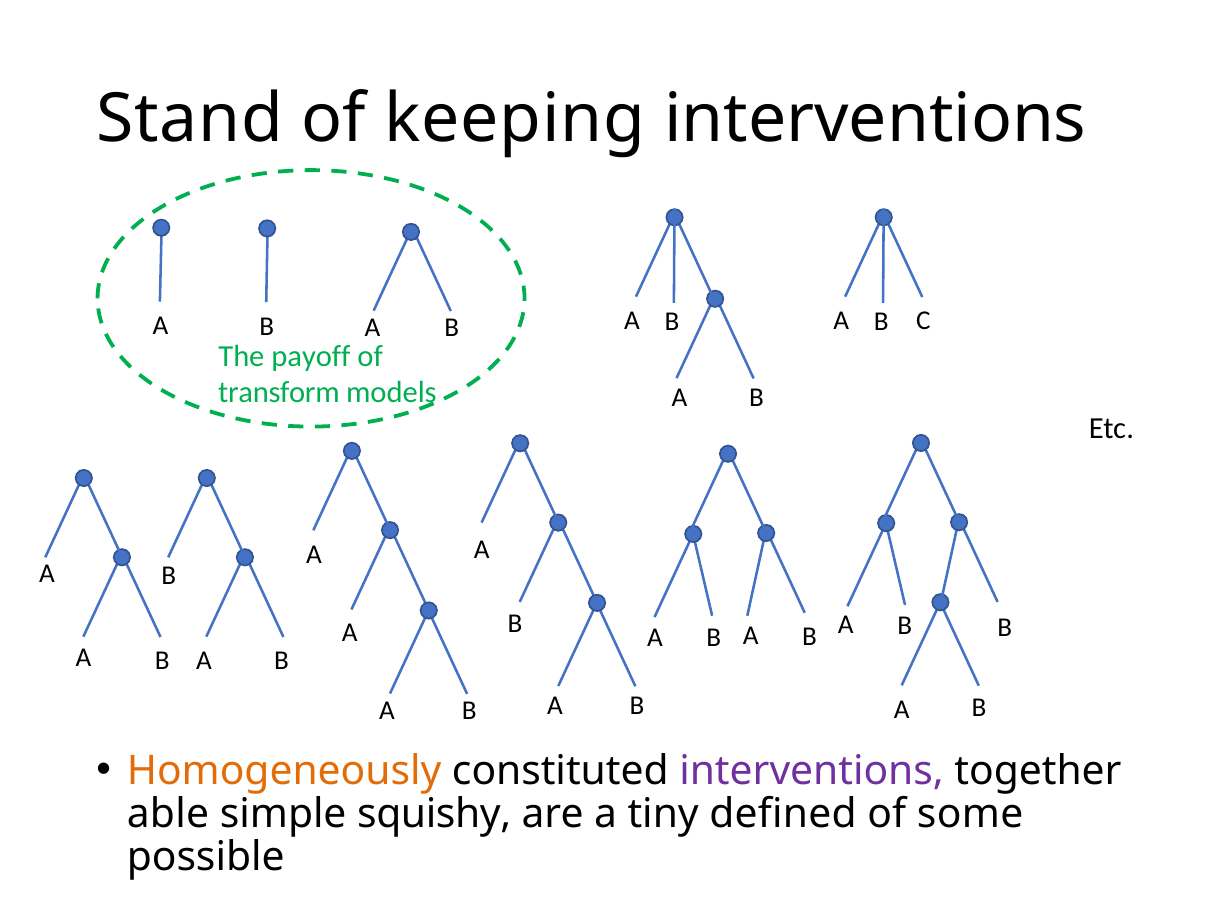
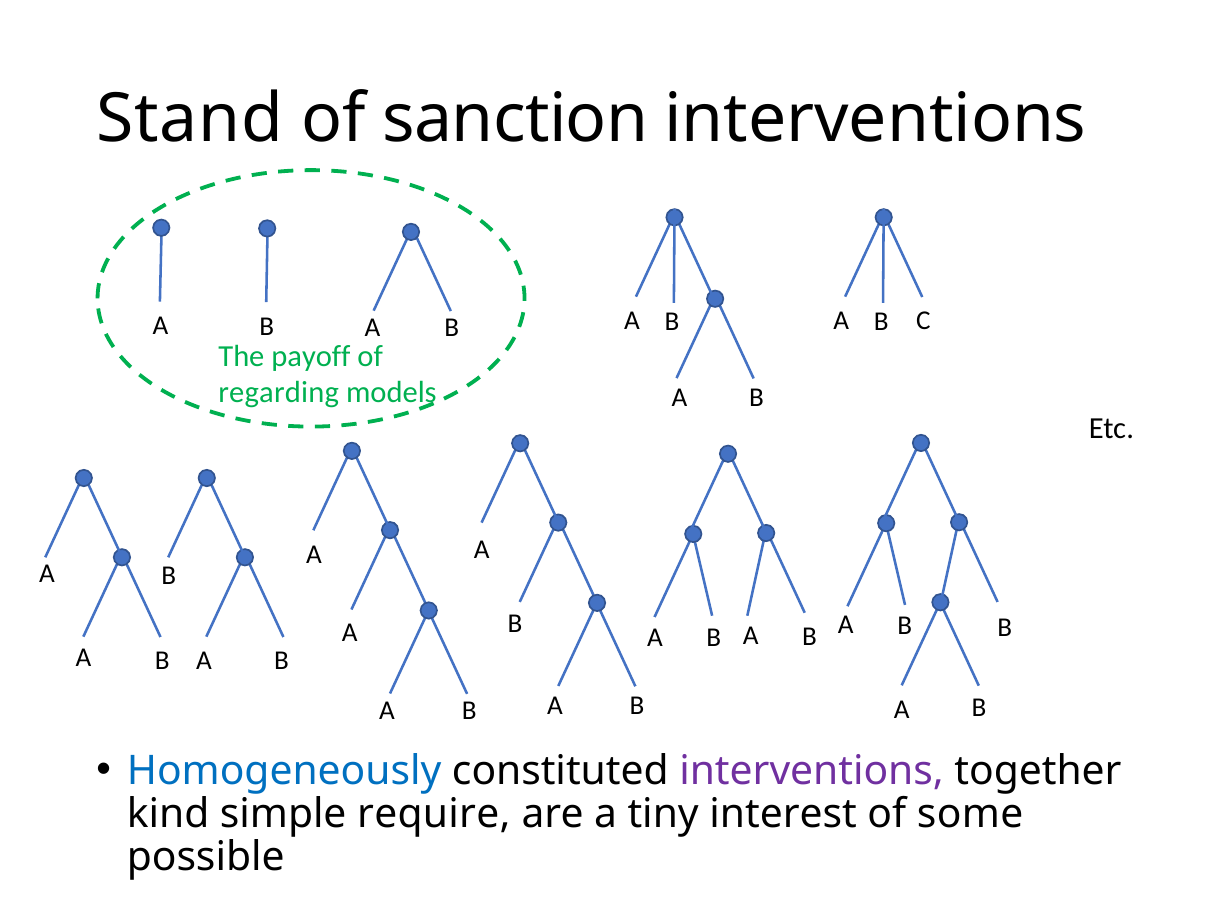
keeping: keeping -> sanction
transform: transform -> regarding
Homogeneously colour: orange -> blue
able: able -> kind
squishy: squishy -> require
defined: defined -> interest
